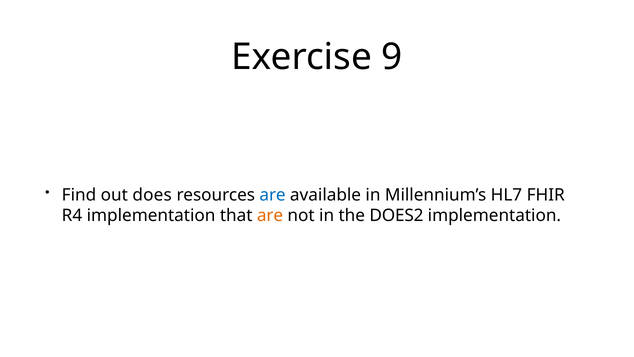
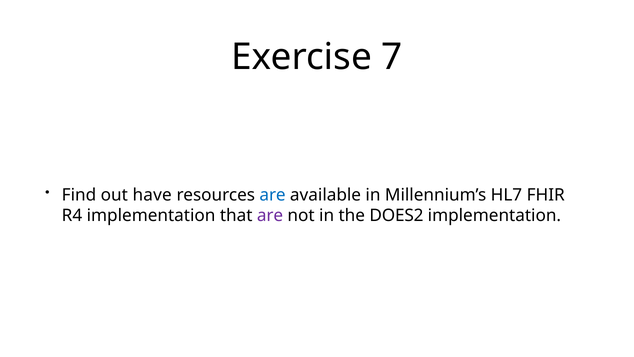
9: 9 -> 7
does: does -> have
are at (270, 215) colour: orange -> purple
